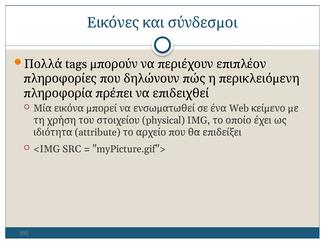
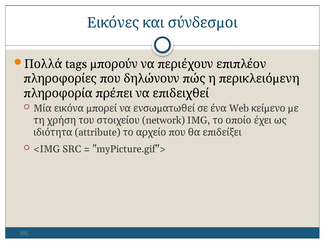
physical: physical -> network
